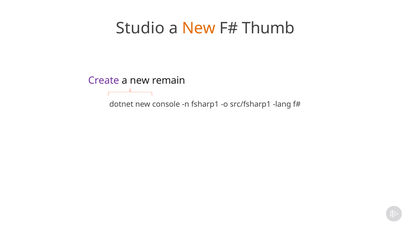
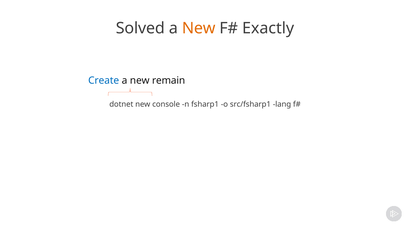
Studio: Studio -> Solved
Thumb: Thumb -> Exactly
Create colour: purple -> blue
